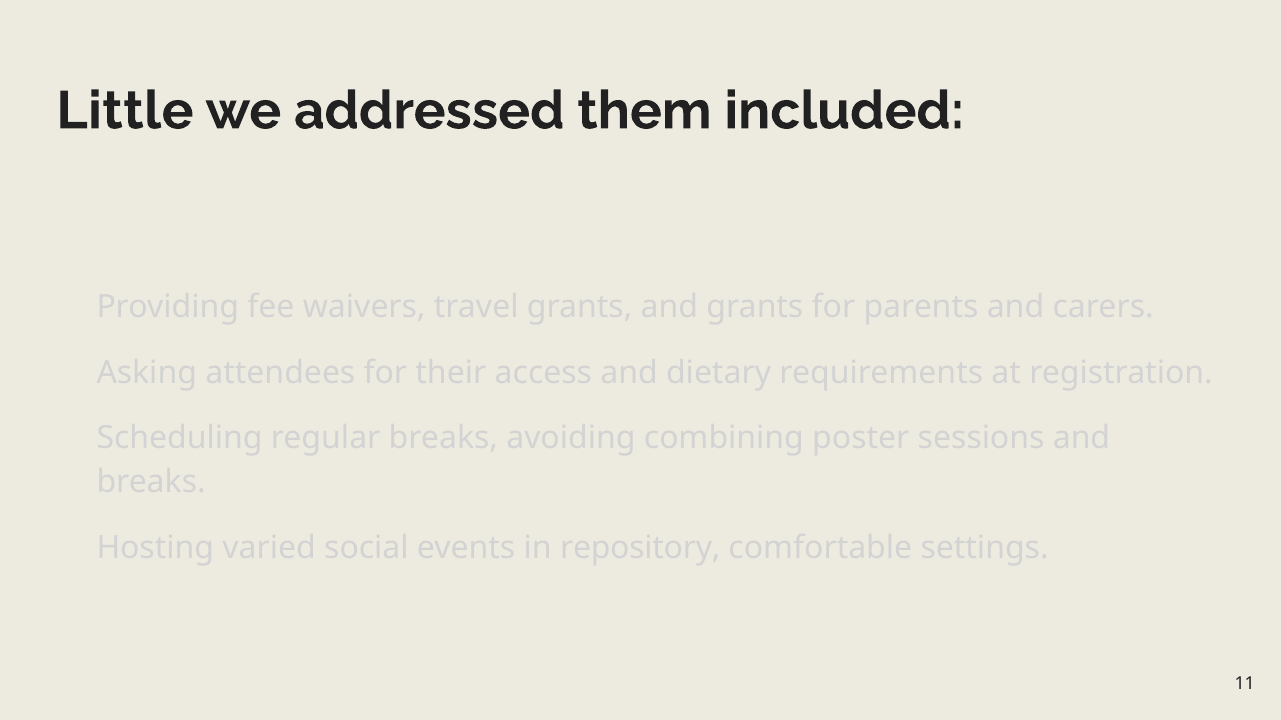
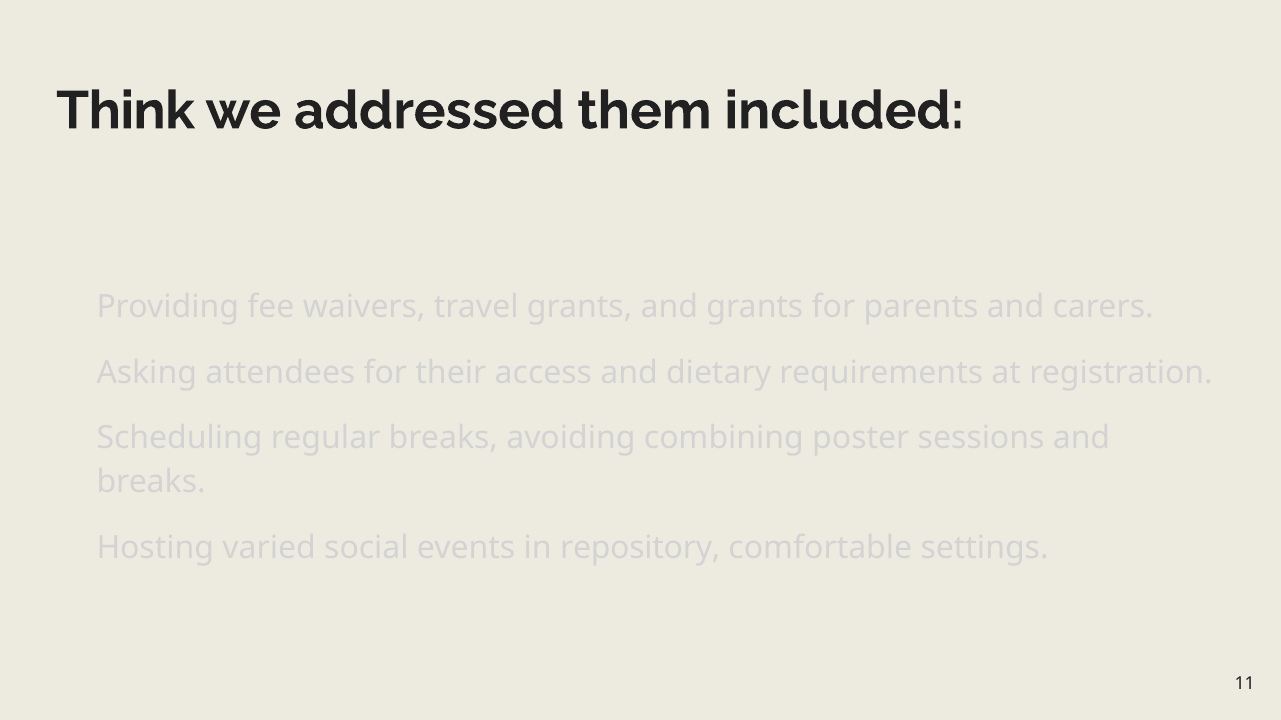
Little: Little -> Think
